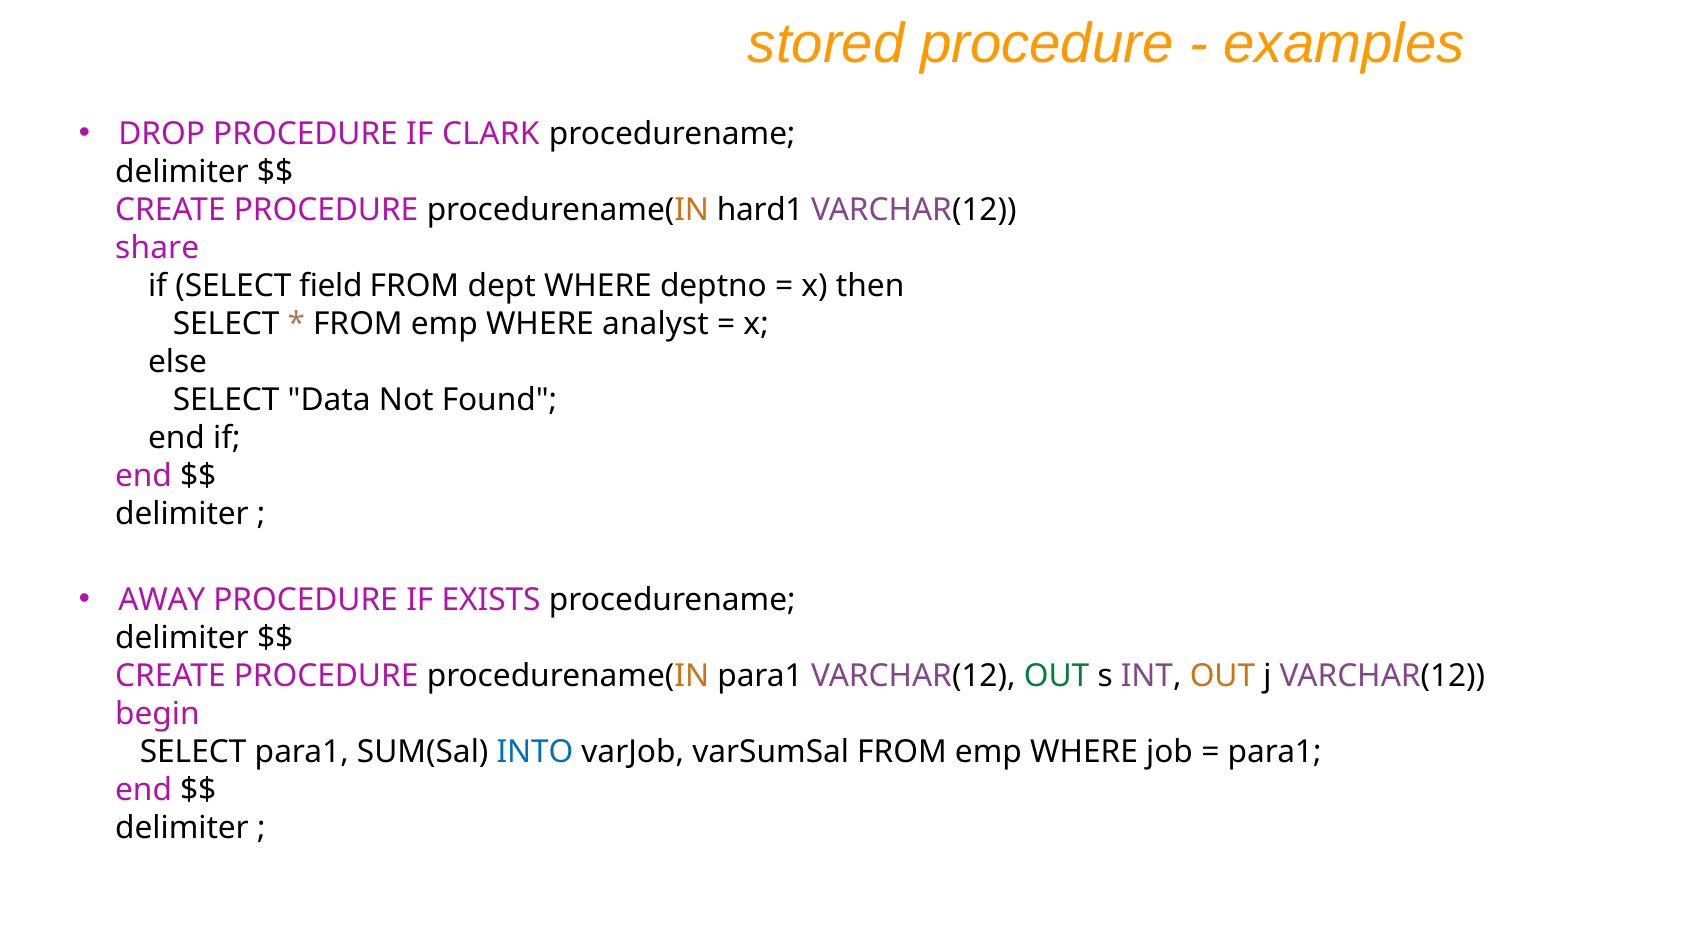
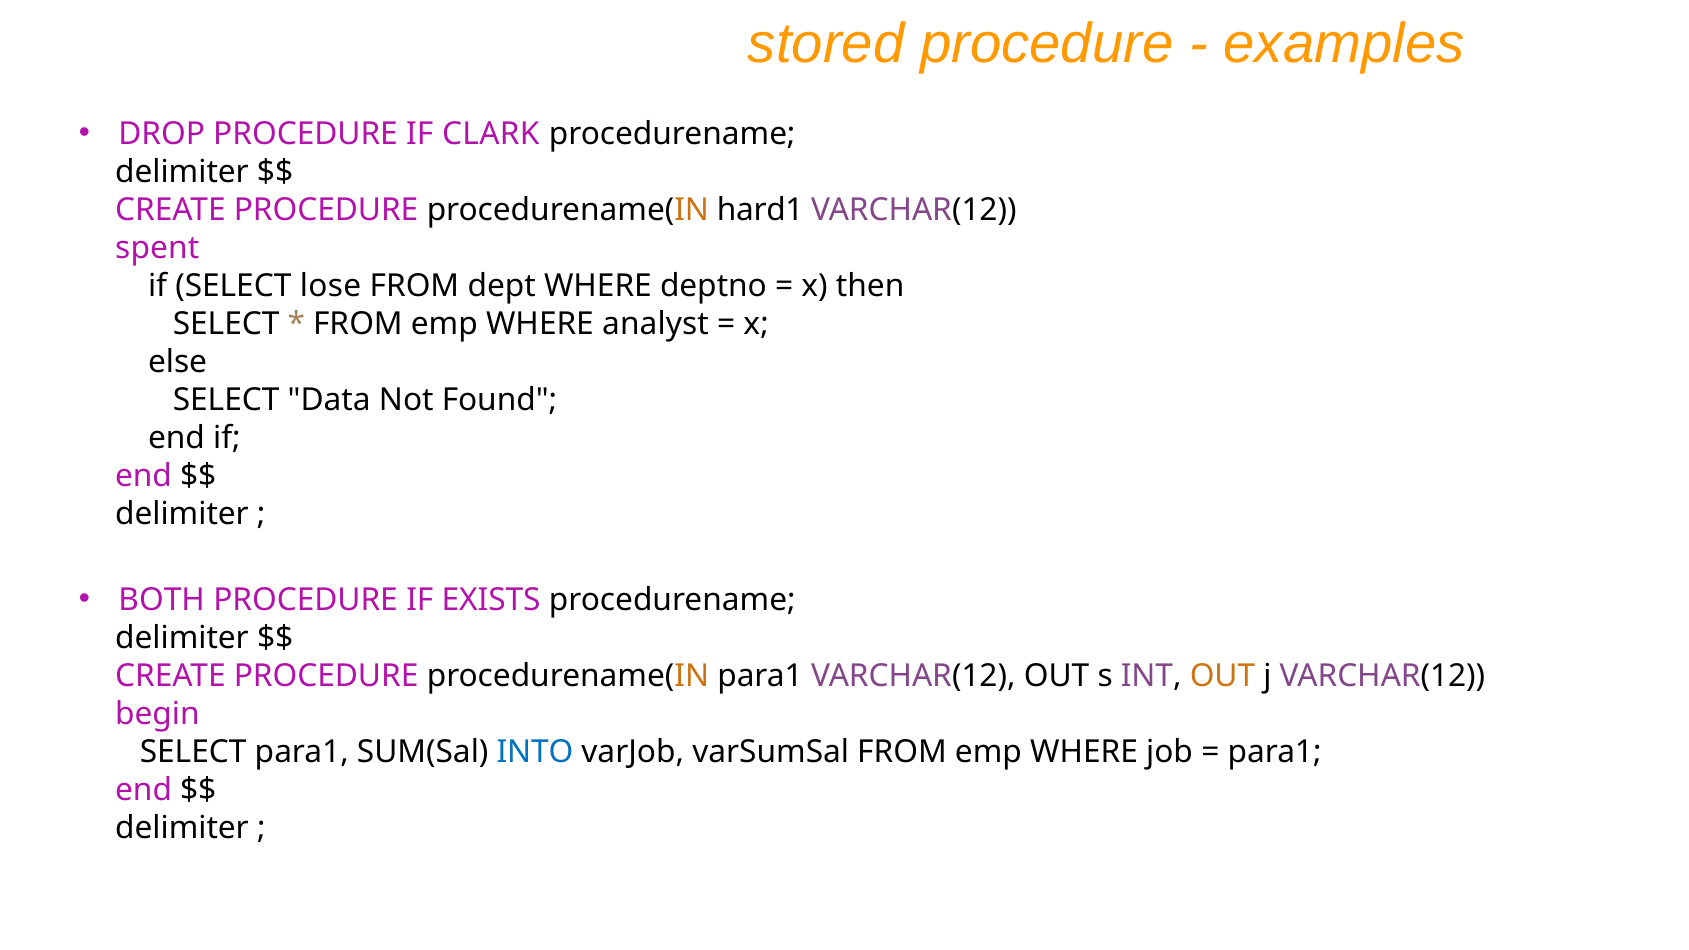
share: share -> spent
field: field -> lose
AWAY: AWAY -> BOTH
OUT at (1057, 676) colour: green -> black
